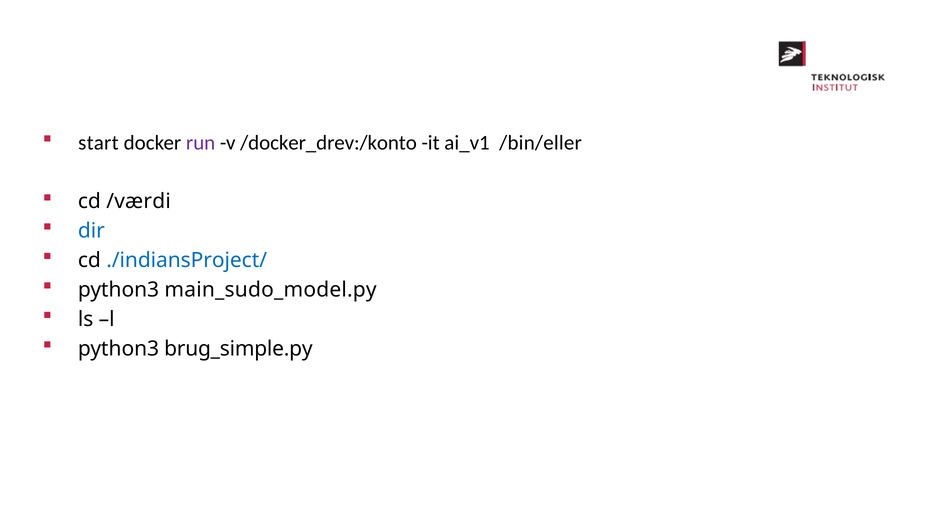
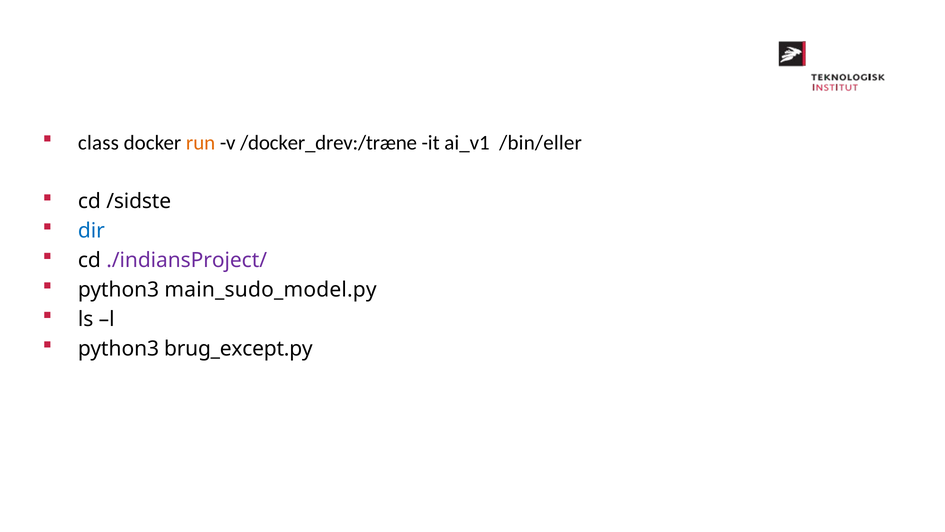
start: start -> class
run colour: purple -> orange
/docker_drev:/konto: /docker_drev:/konto -> /docker_drev:/træne
/værdi: /værdi -> /sidste
./indiansProject/ colour: blue -> purple
brug_simple.py: brug_simple.py -> brug_except.py
